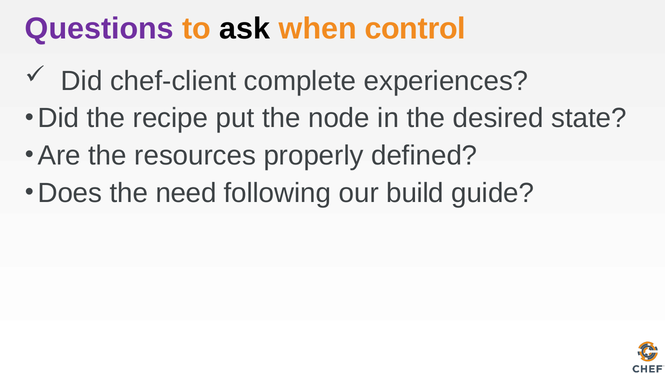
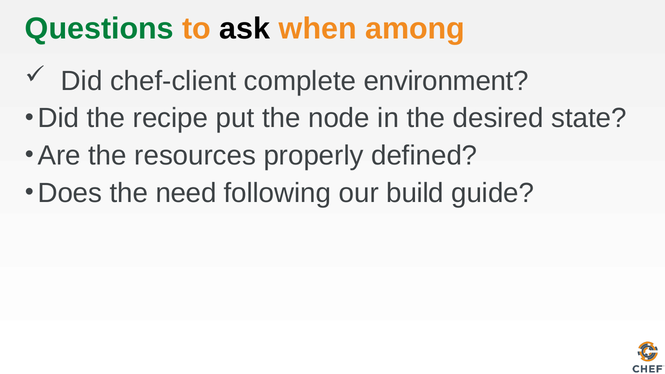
Questions colour: purple -> green
control: control -> among
experiences: experiences -> environment
